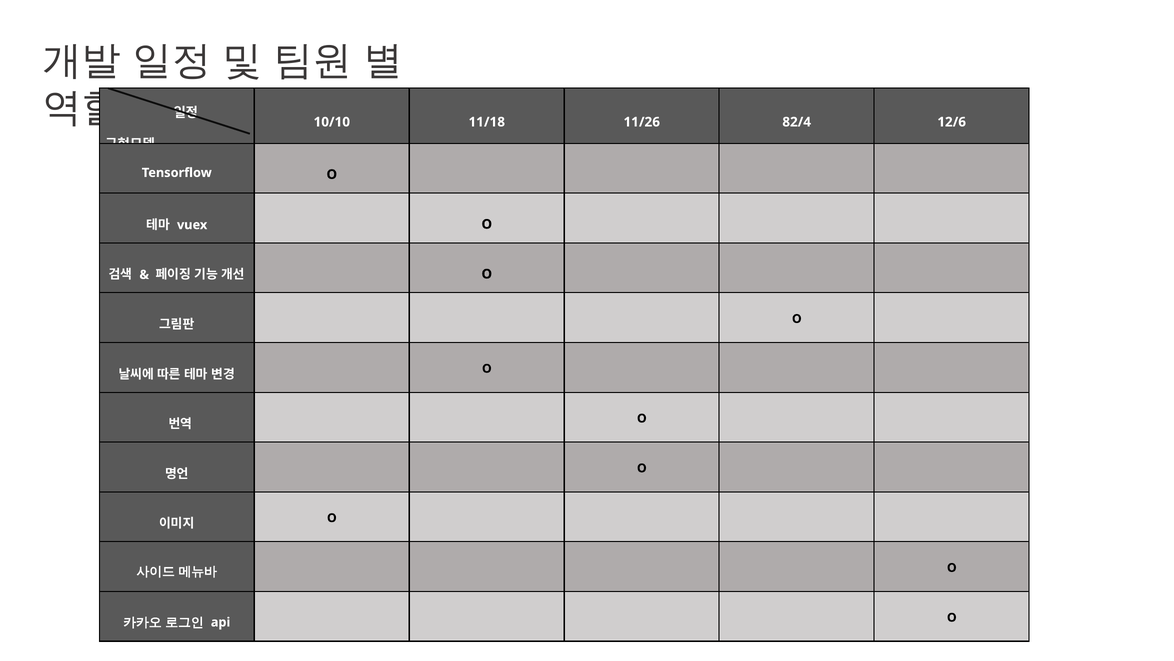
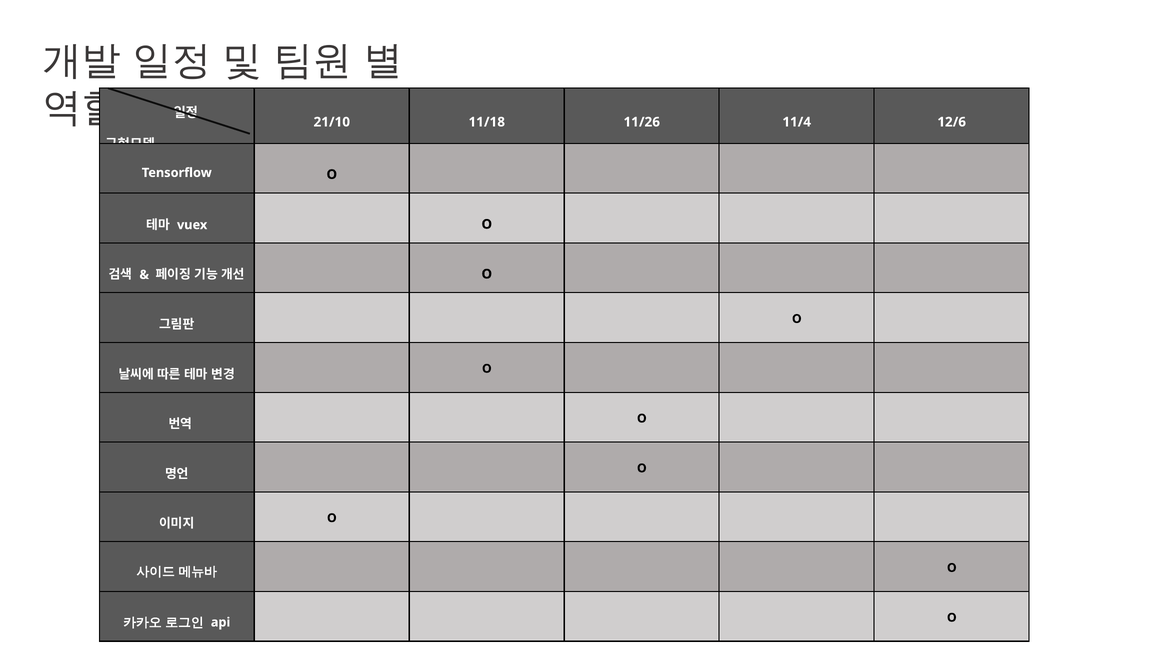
10/10: 10/10 -> 21/10
82/4: 82/4 -> 11/4
